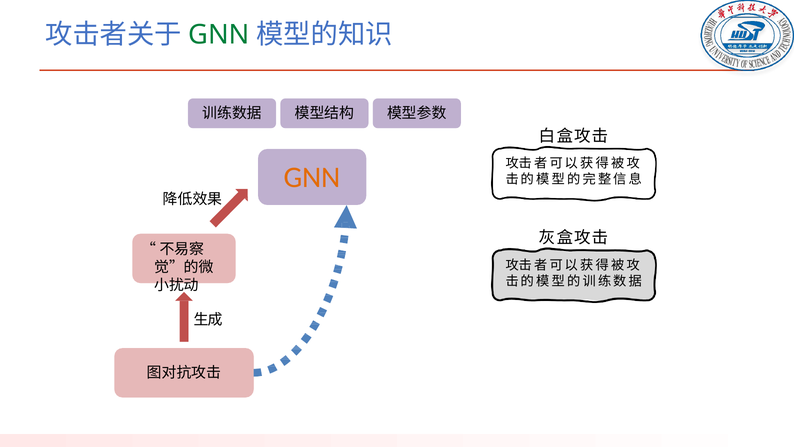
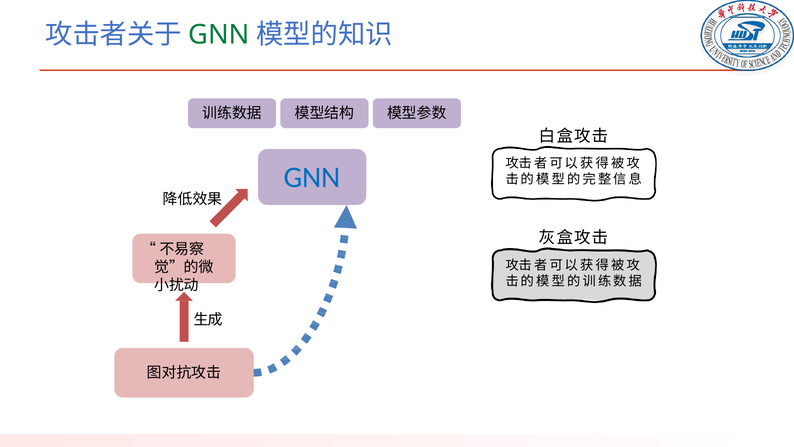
GNN at (312, 177) colour: orange -> blue
